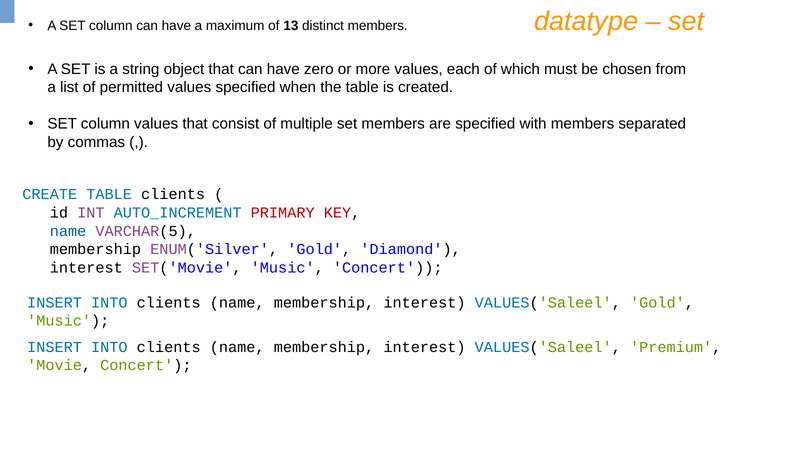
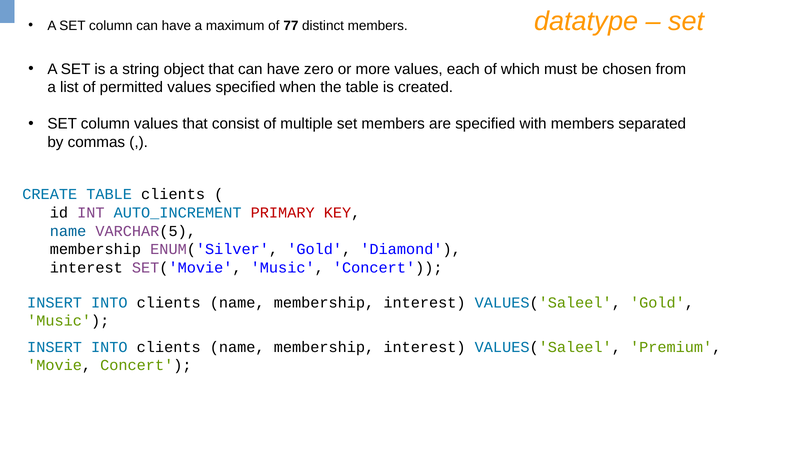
13: 13 -> 77
